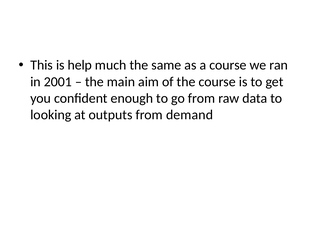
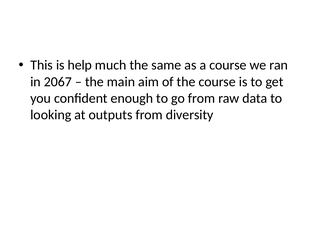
2001: 2001 -> 2067
demand: demand -> diversity
